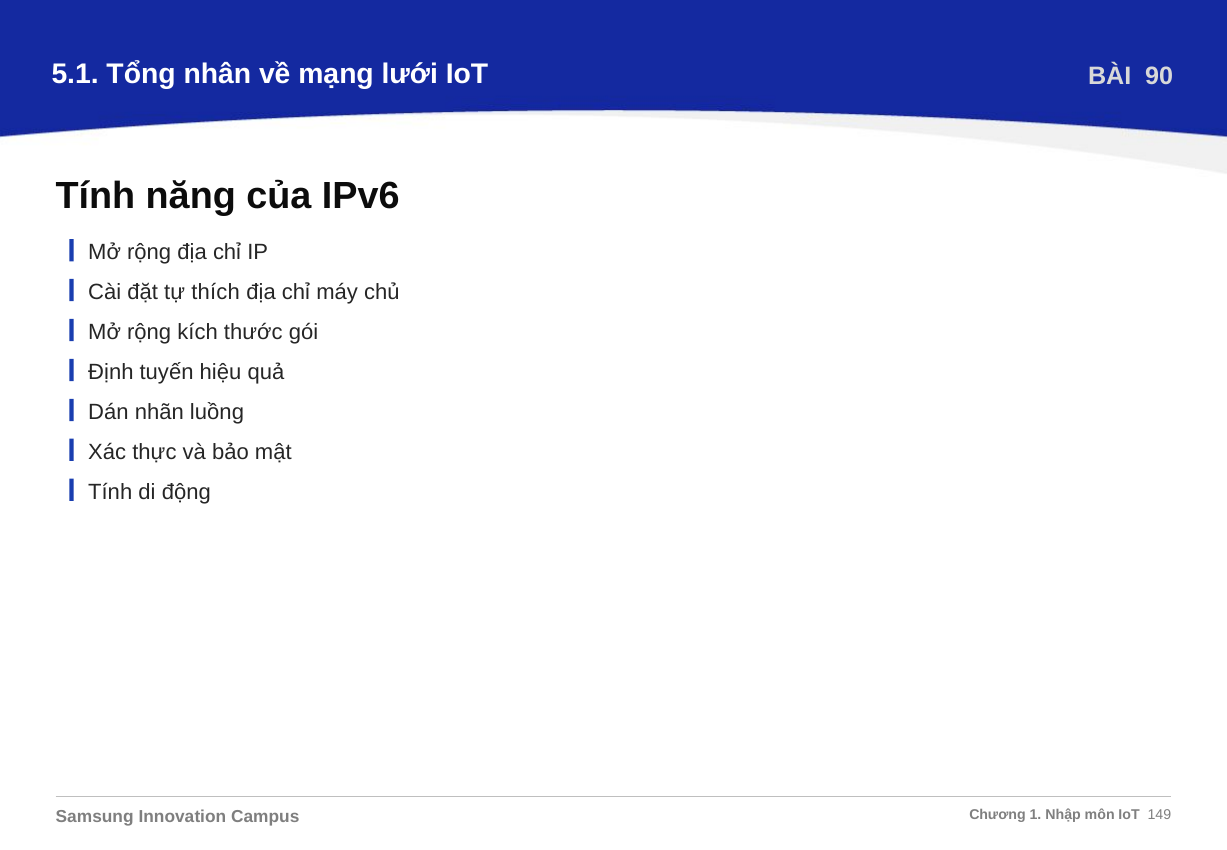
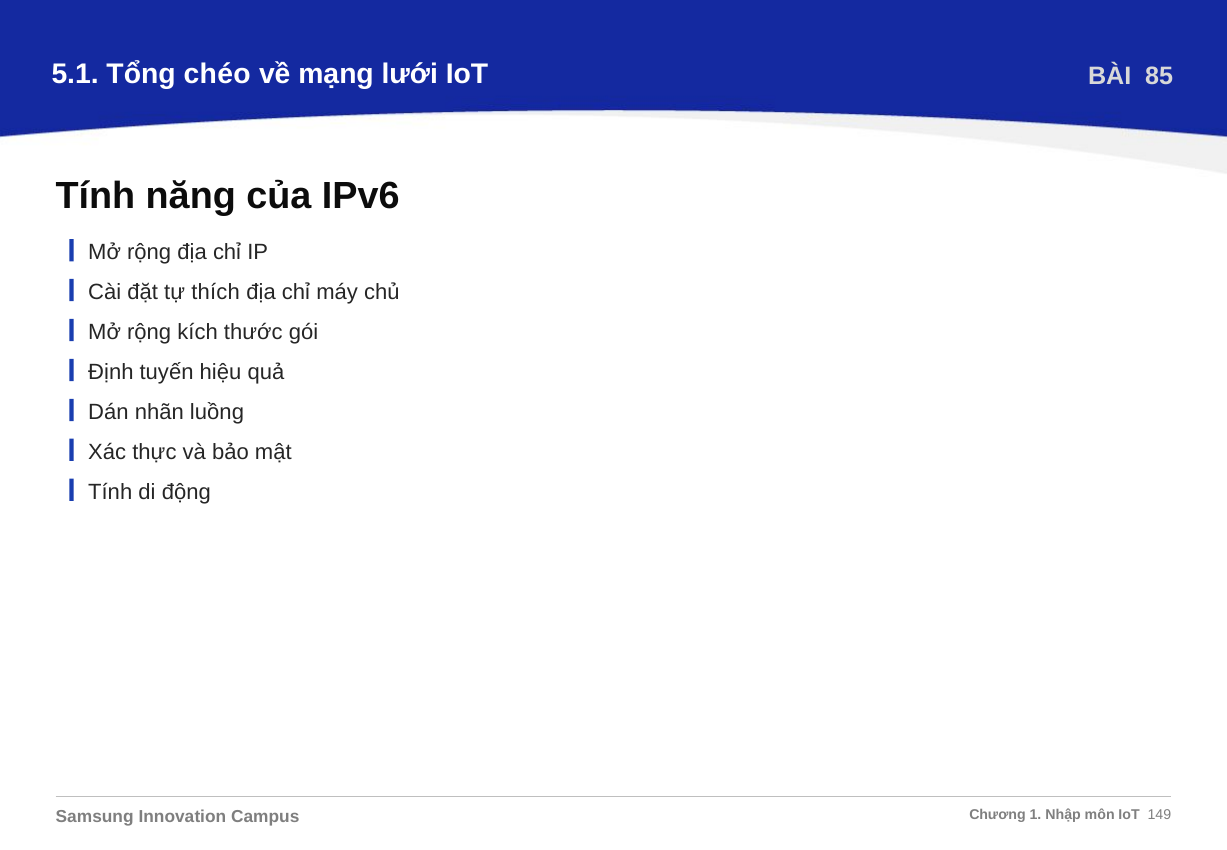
nhân: nhân -> chéo
90: 90 -> 85
